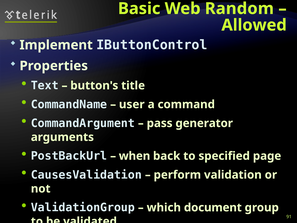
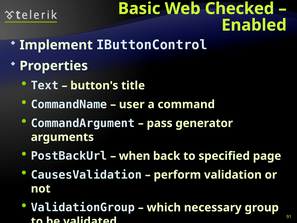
Random: Random -> Checked
Allowed: Allowed -> Enabled
document: document -> necessary
